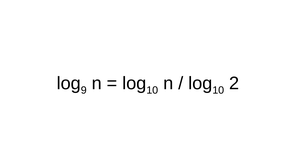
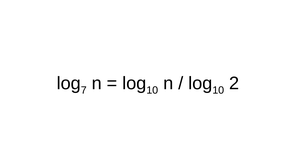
9: 9 -> 7
